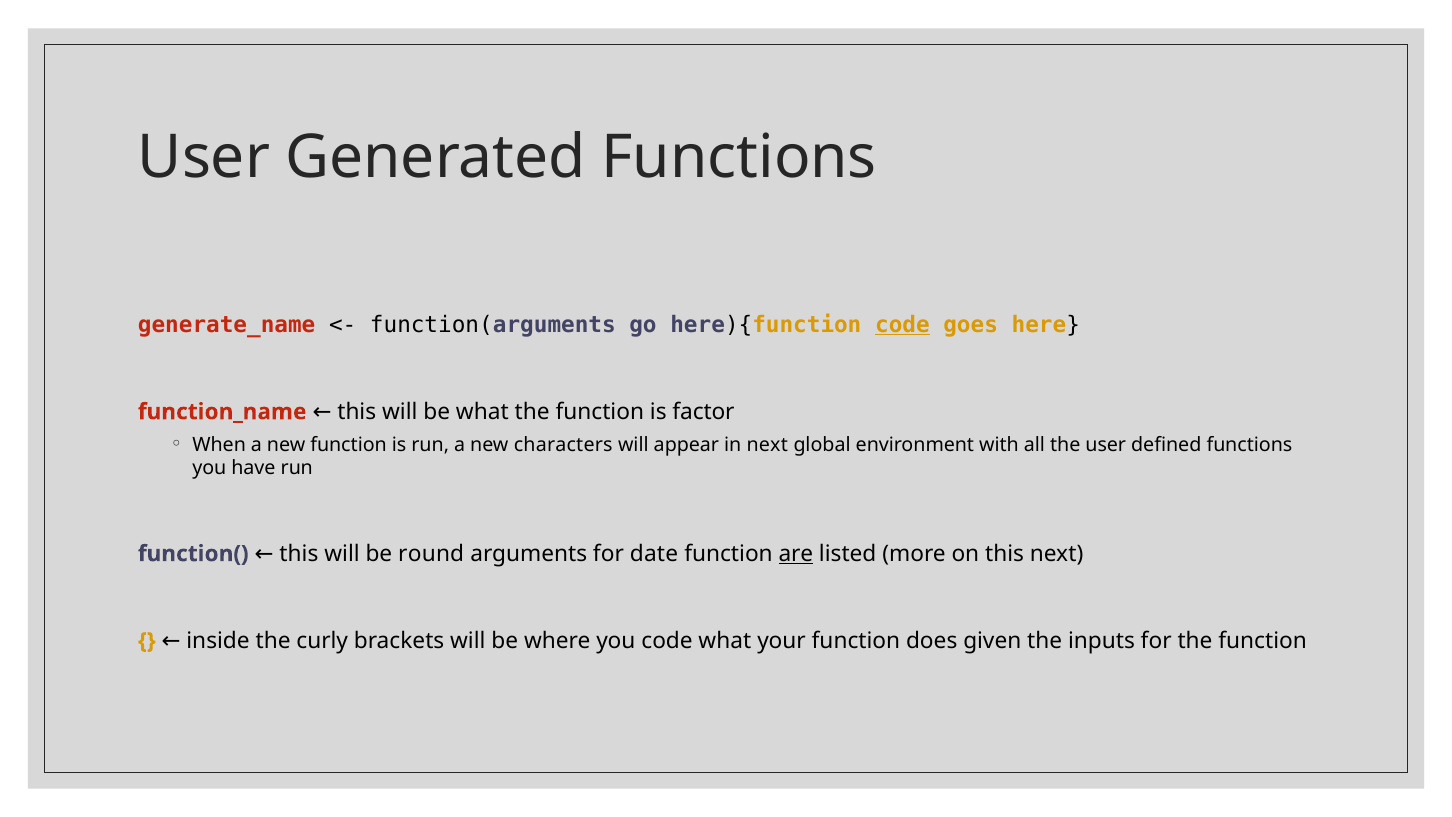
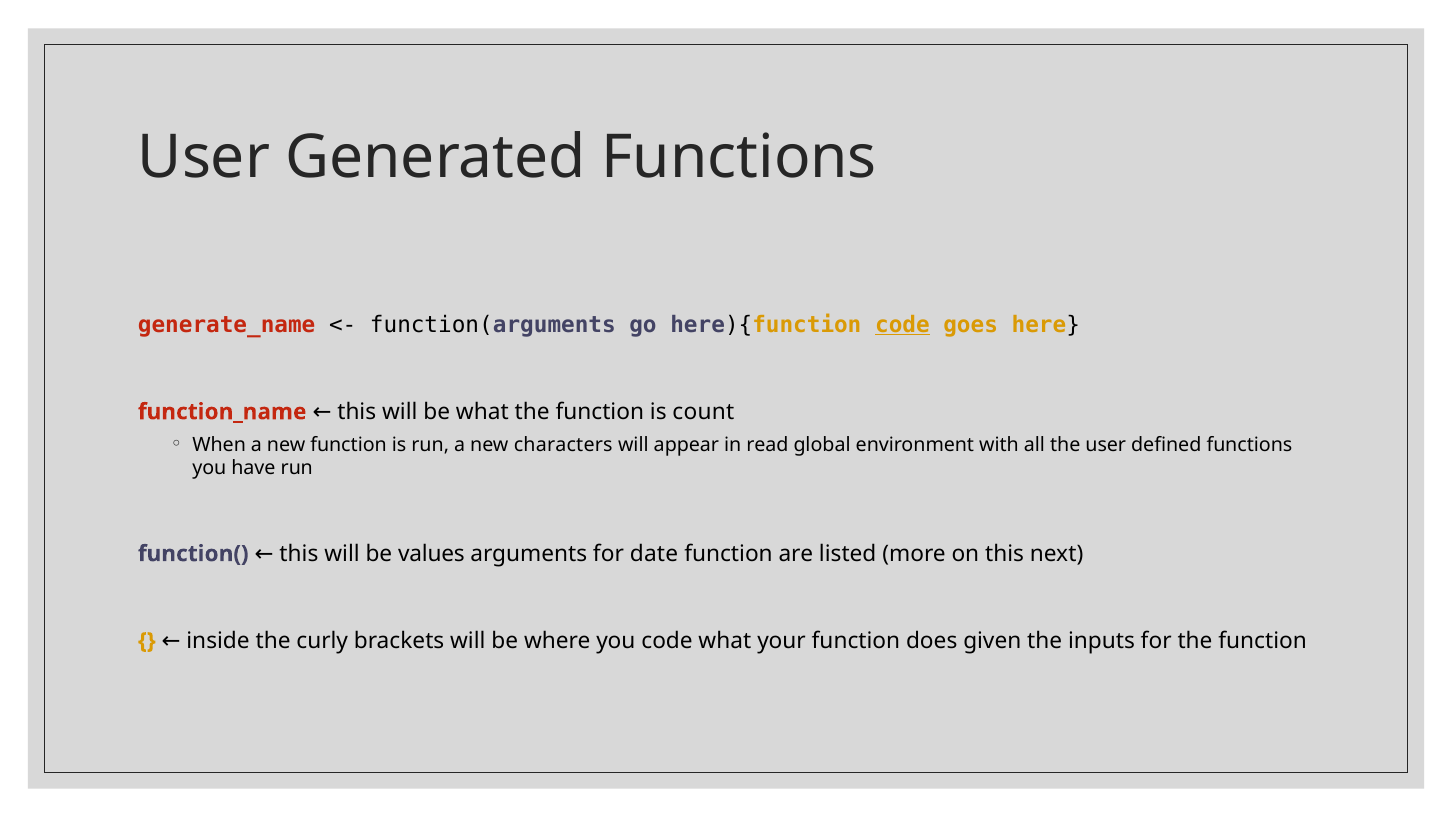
factor: factor -> count
in next: next -> read
round: round -> values
are underline: present -> none
